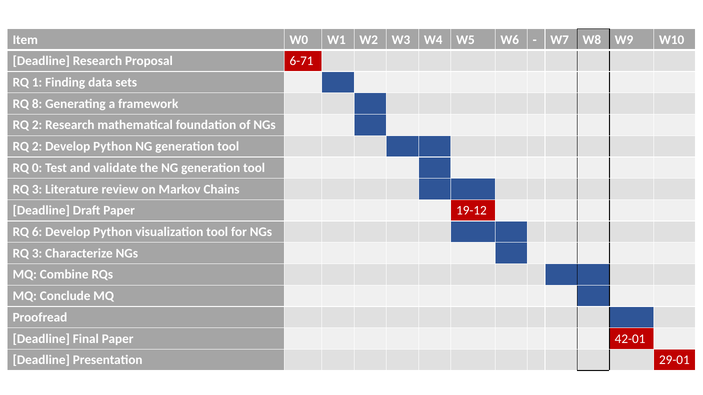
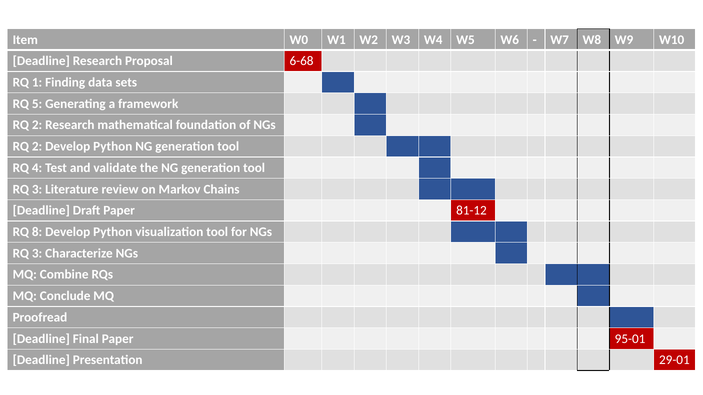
6-71: 6-71 -> 6-68
8: 8 -> 5
0: 0 -> 4
19-12: 19-12 -> 81-12
6: 6 -> 8
42-01: 42-01 -> 95-01
